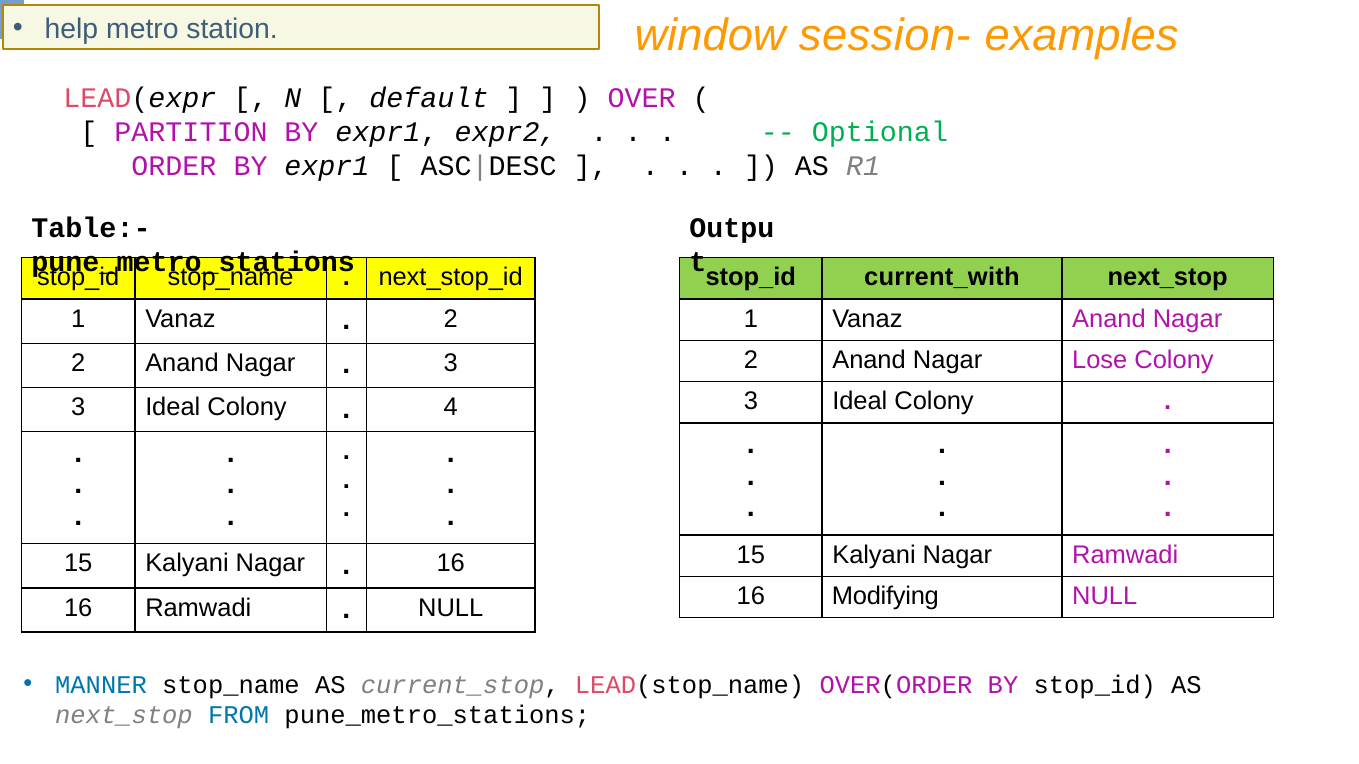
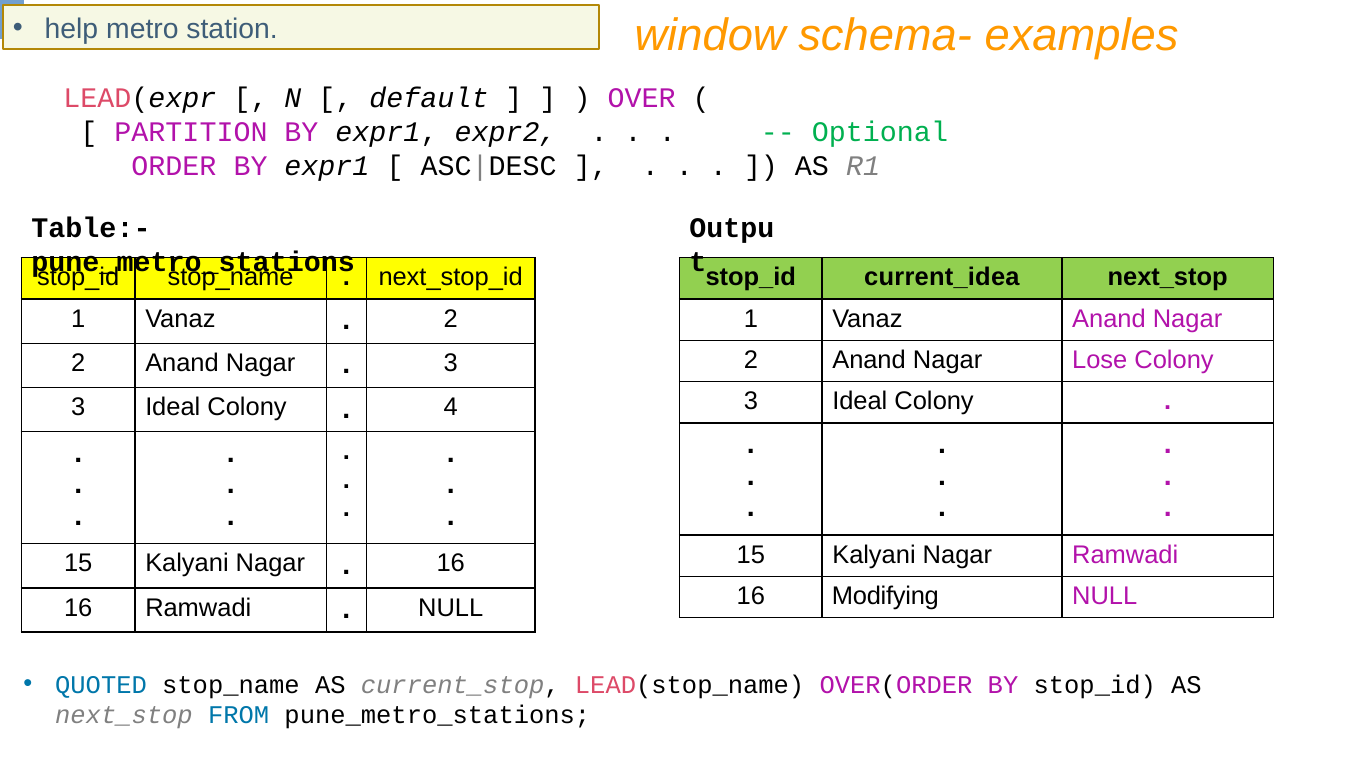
session-: session- -> schema-
current_with: current_with -> current_idea
MANNER: MANNER -> QUOTED
